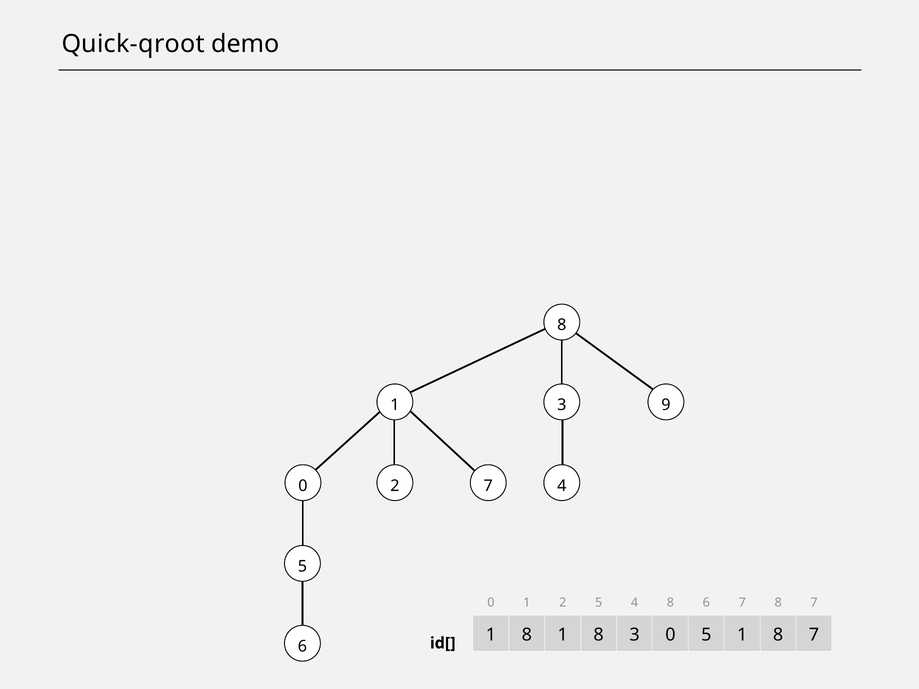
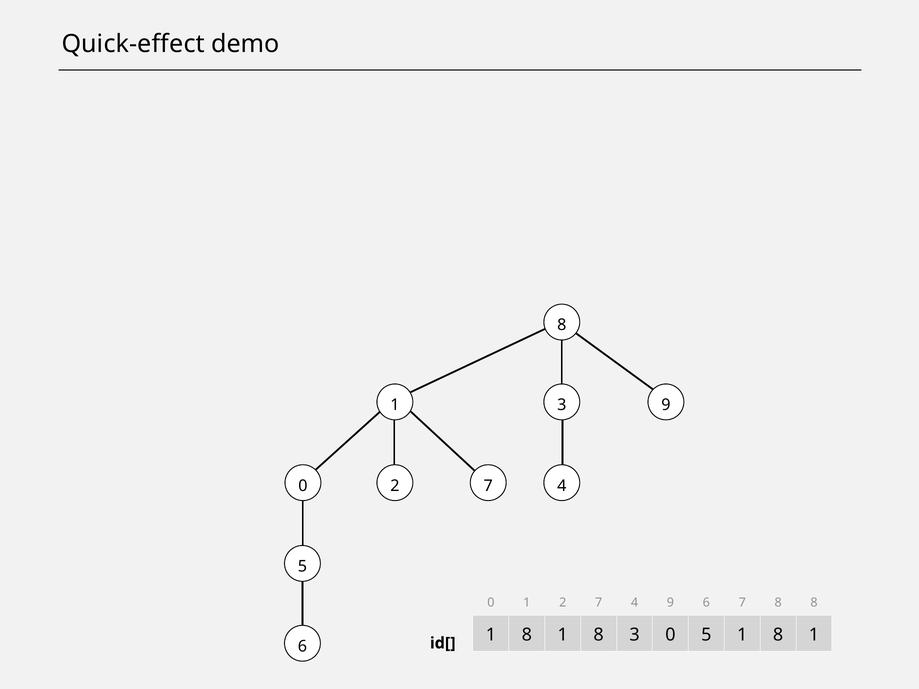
Quick-qroot: Quick-qroot -> Quick-effect
5 at (599, 603): 5 -> 7
8 at (670, 603): 8 -> 9
7 at (814, 603): 7 -> 8
7 at (814, 635): 7 -> 1
